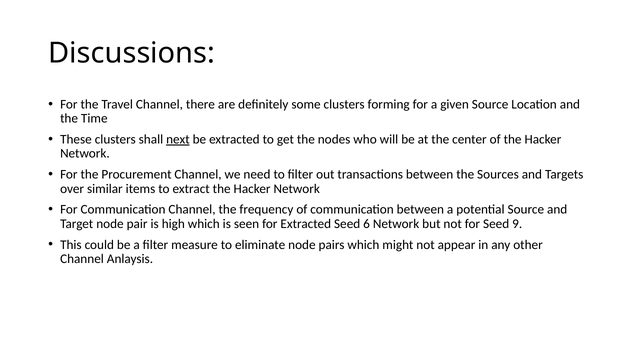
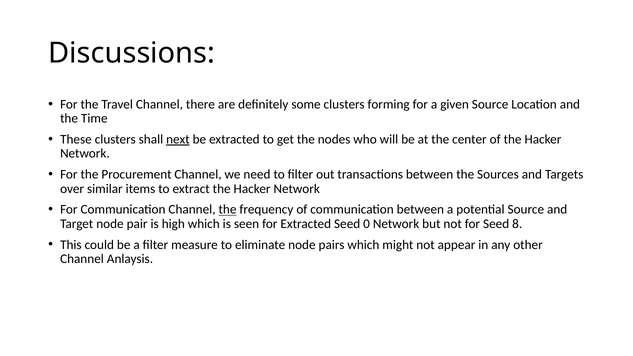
the at (227, 210) underline: none -> present
6: 6 -> 0
9: 9 -> 8
